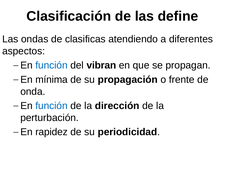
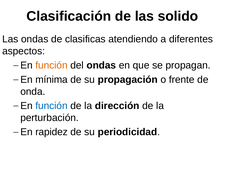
deﬁne: deﬁne -> solido
función at (51, 65) colour: blue -> orange
del vibran: vibran -> ondas
